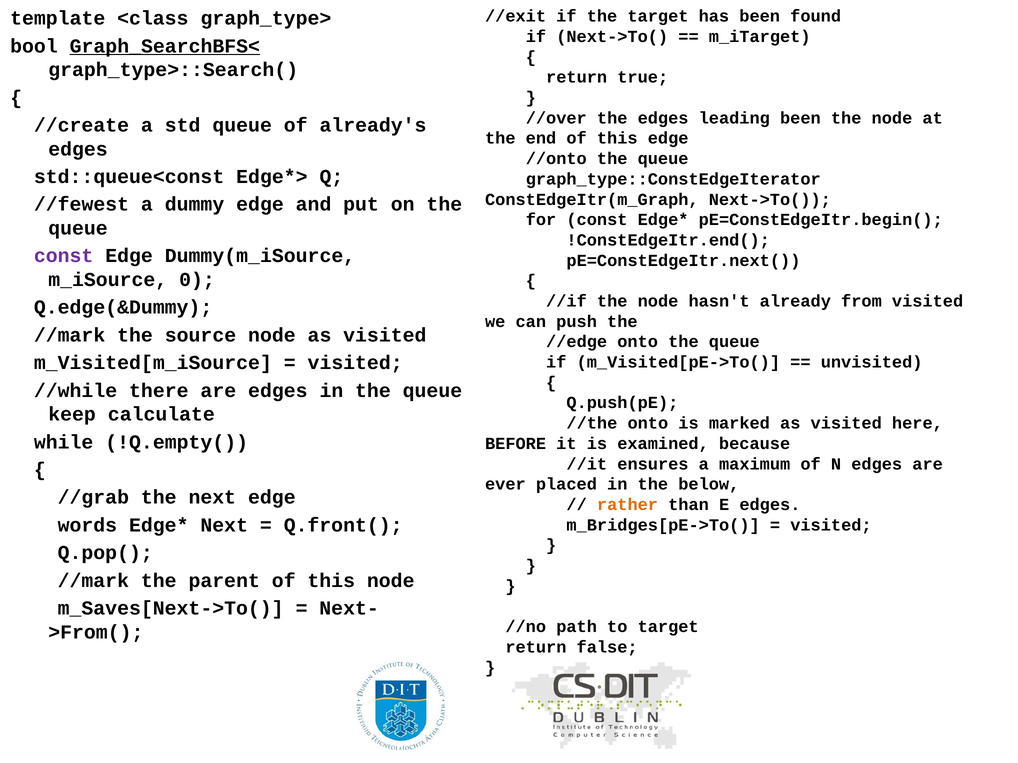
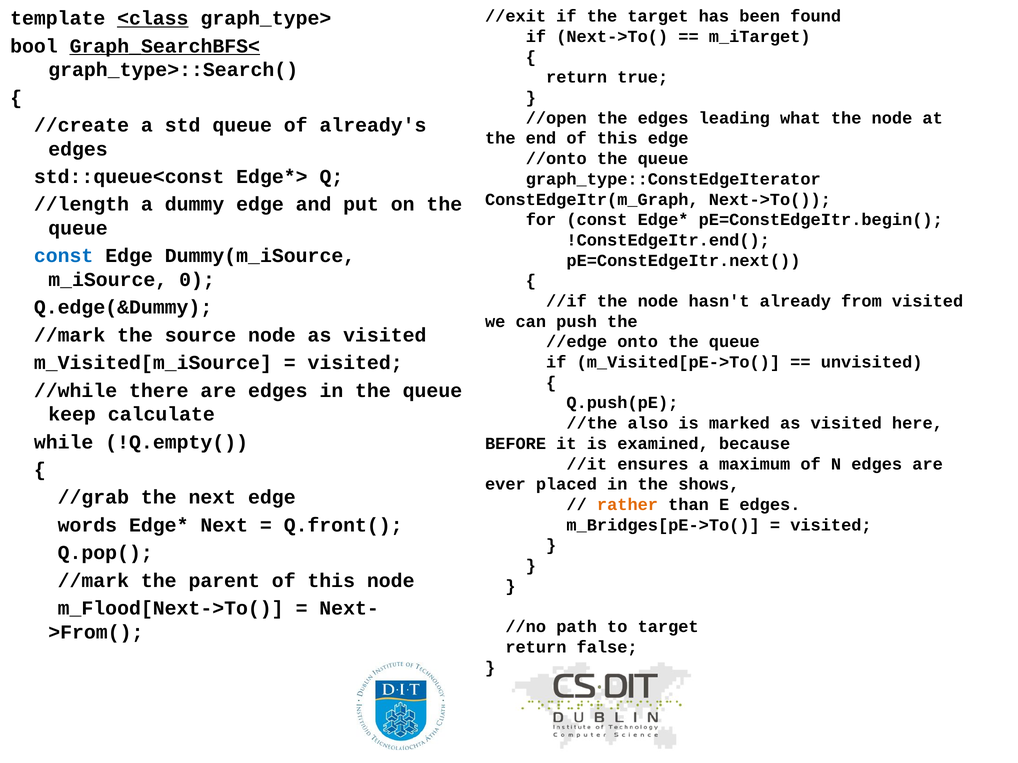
<class underline: none -> present
//over: //over -> //open
leading been: been -> what
//fewest: //fewest -> //length
const at (64, 256) colour: purple -> blue
//the onto: onto -> also
below: below -> shows
m_Saves[Next->To(: m_Saves[Next->To( -> m_Flood[Next->To(
